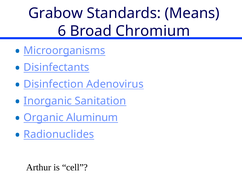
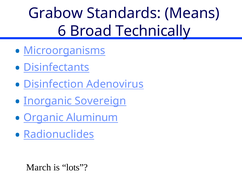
Chromium: Chromium -> Technically
Sanitation: Sanitation -> Sovereign
Arthur: Arthur -> March
cell: cell -> lots
